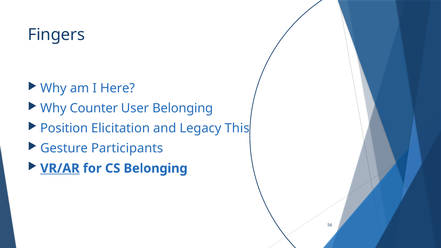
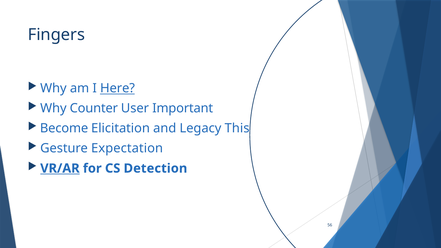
Here underline: none -> present
User Belonging: Belonging -> Important
Position: Position -> Become
Participants: Participants -> Expectation
CS Belonging: Belonging -> Detection
